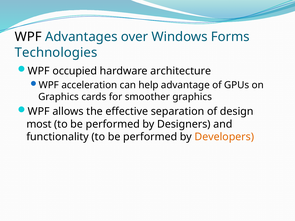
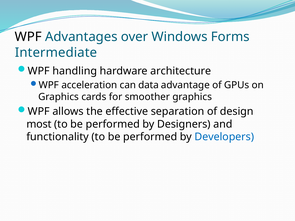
Technologies: Technologies -> Intermediate
occupied: occupied -> handling
help: help -> data
Developers colour: orange -> blue
